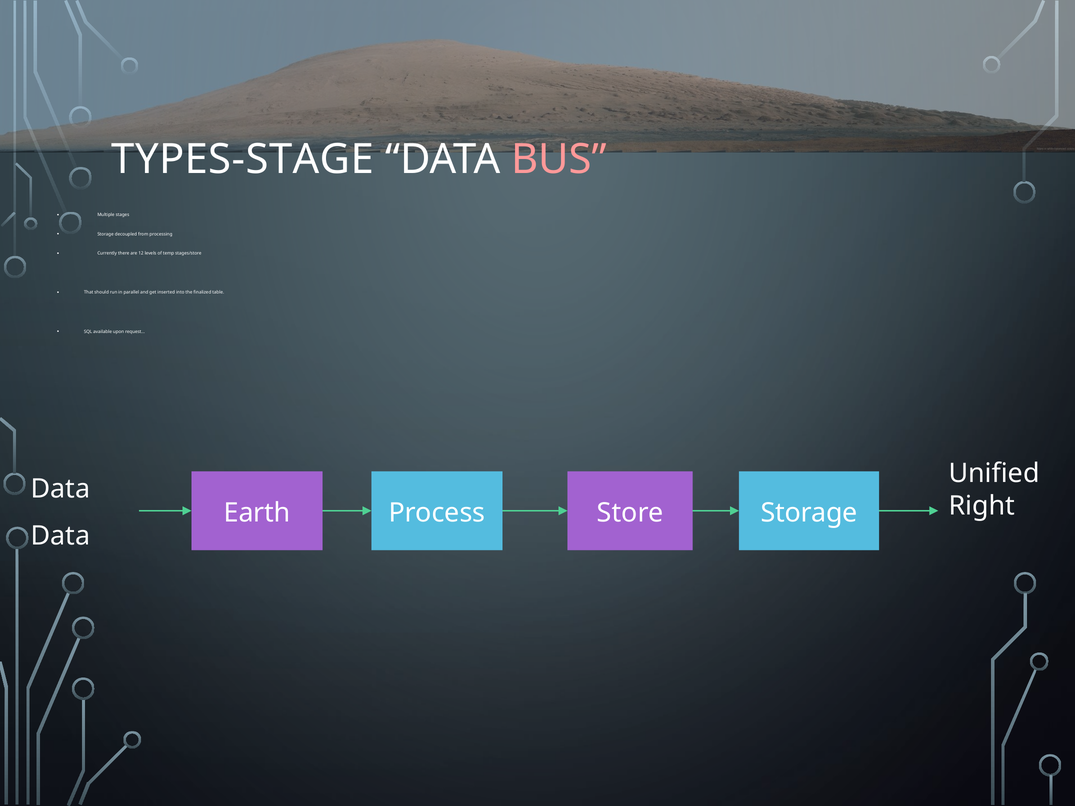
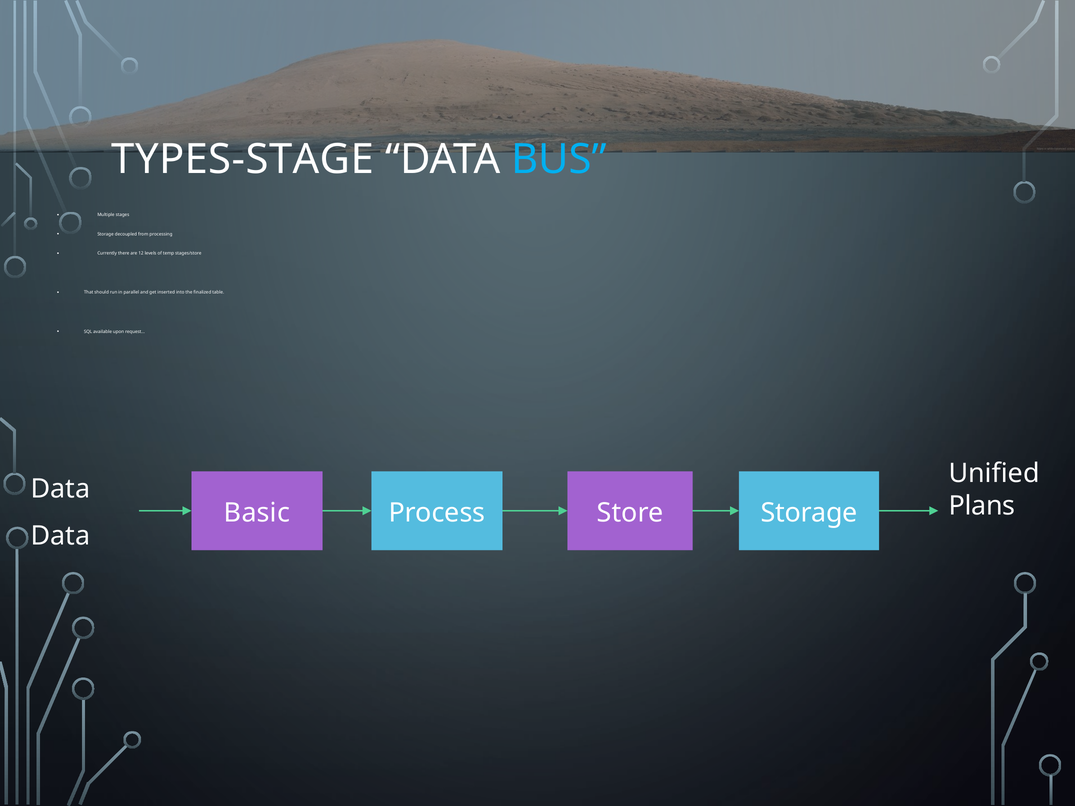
BUS colour: pink -> light blue
Right: Right -> Plans
Earth: Earth -> Basic
